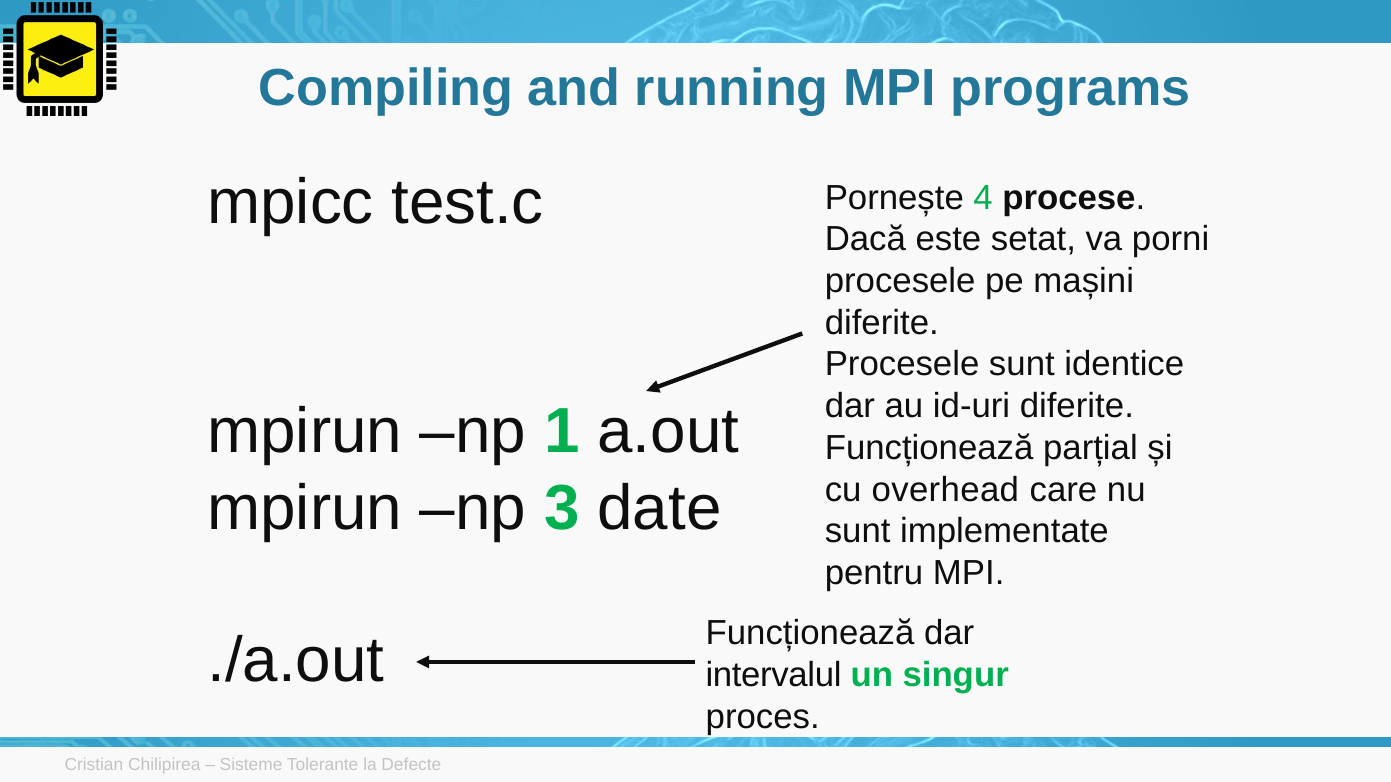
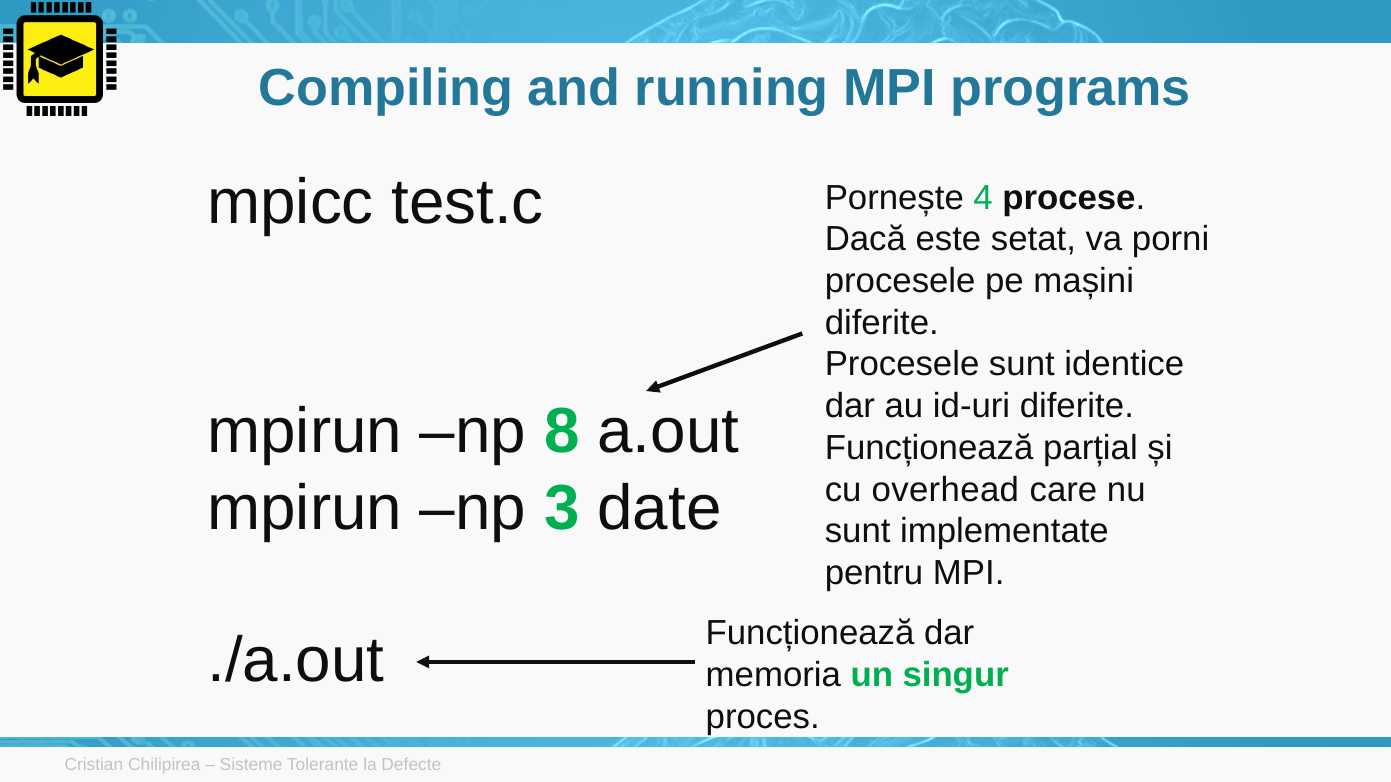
1: 1 -> 8
intervalul: intervalul -> memoria
